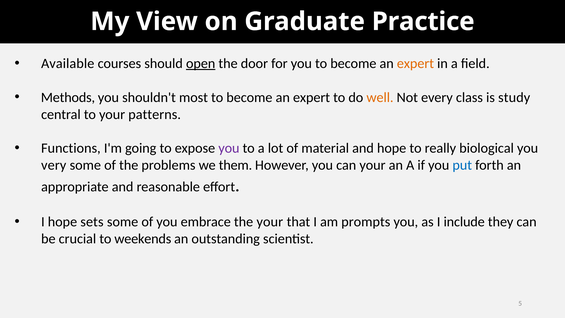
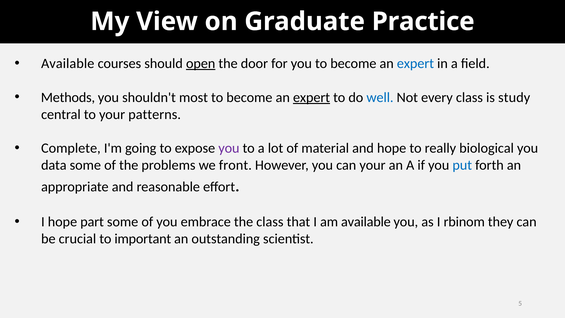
expert at (415, 63) colour: orange -> blue
expert at (312, 97) underline: none -> present
well colour: orange -> blue
Functions: Functions -> Complete
very: very -> data
them: them -> front
sets: sets -> part
the your: your -> class
am prompts: prompts -> available
include: include -> rbinom
weekends: weekends -> important
